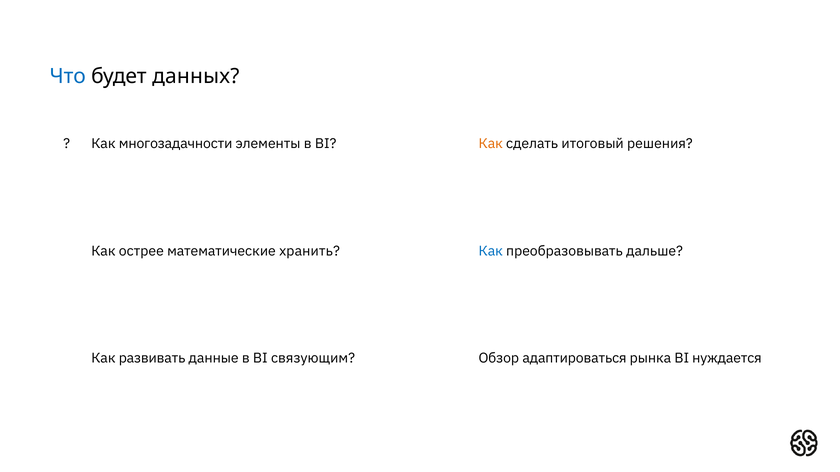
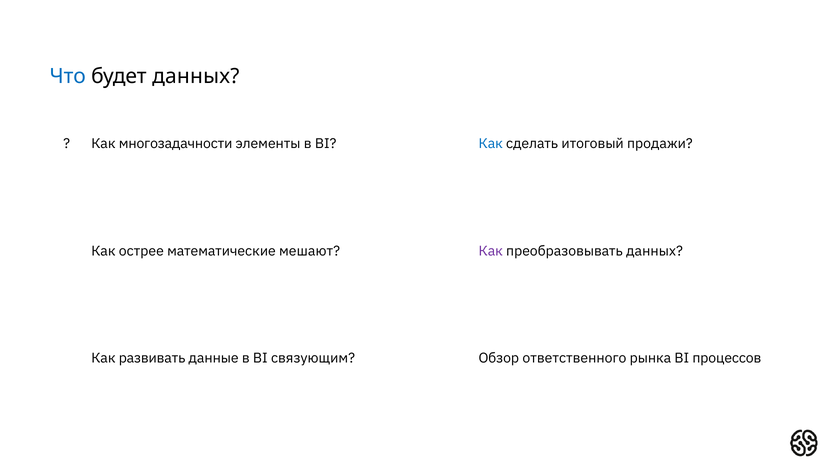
Как at (491, 144) colour: orange -> blue
решения: решения -> продажи
хранить: хранить -> мешают
Как at (491, 251) colour: blue -> purple
преобразовывать дальше: дальше -> данных
адаптироваться: адаптироваться -> ответственного
нуждается: нуждается -> процессов
